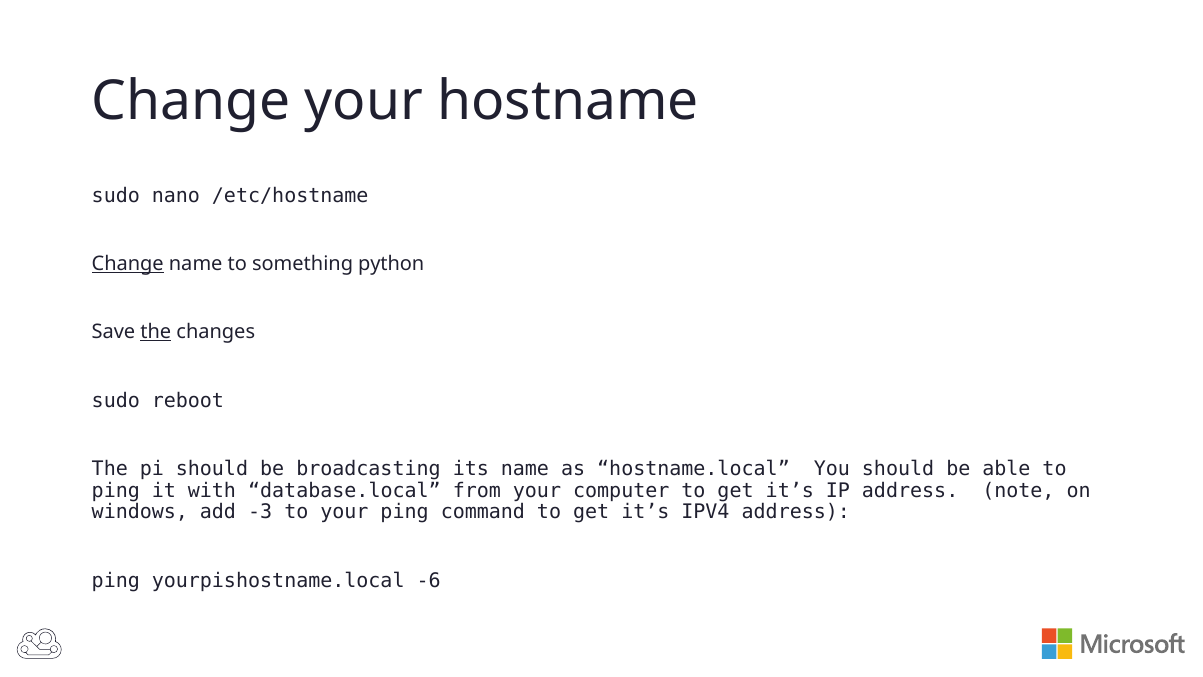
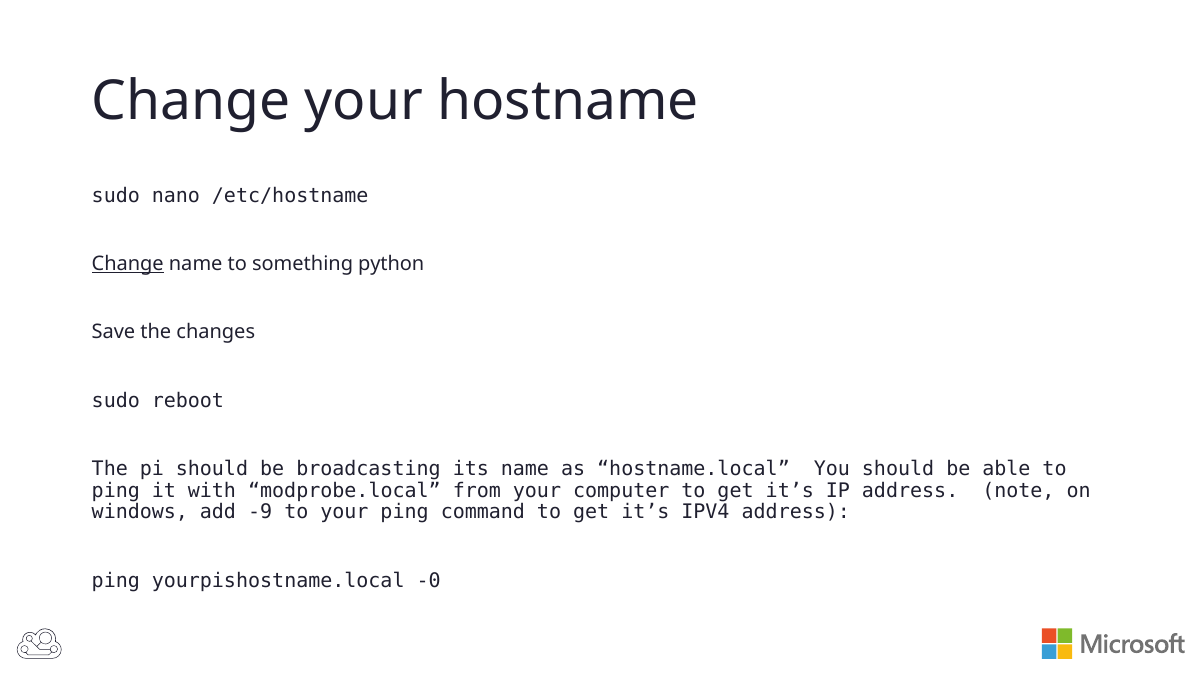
the at (156, 332) underline: present -> none
database.local: database.local -> modprobe.local
-3: -3 -> -9
-6: -6 -> -0
